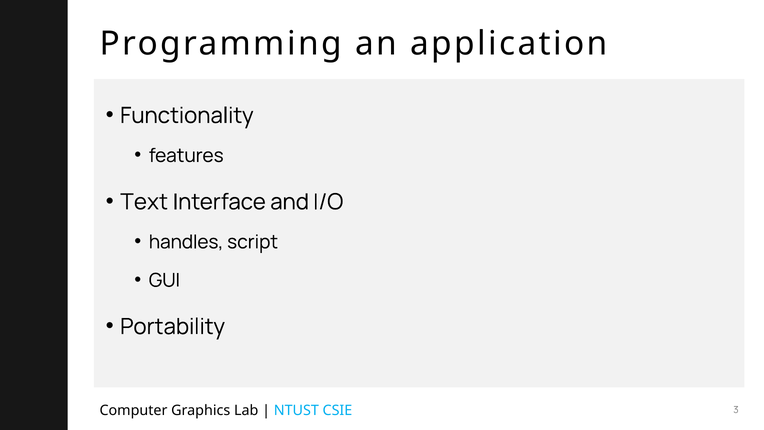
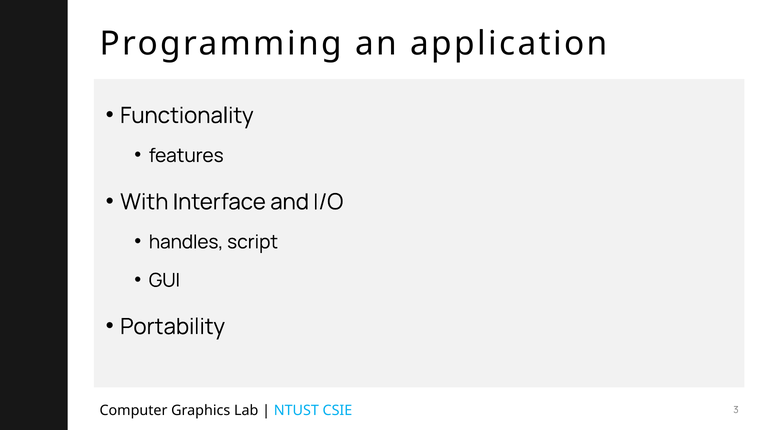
Text: Text -> With
